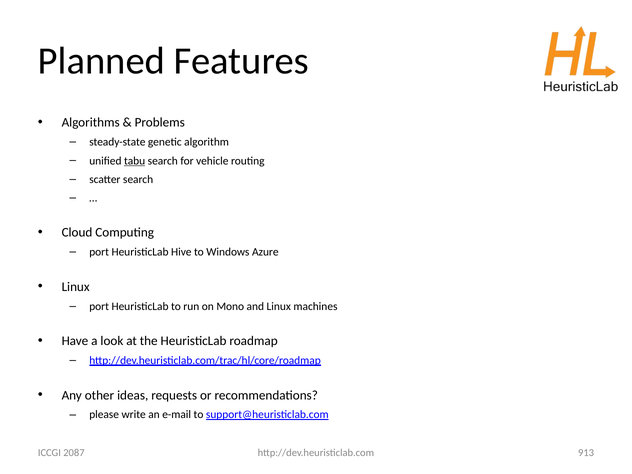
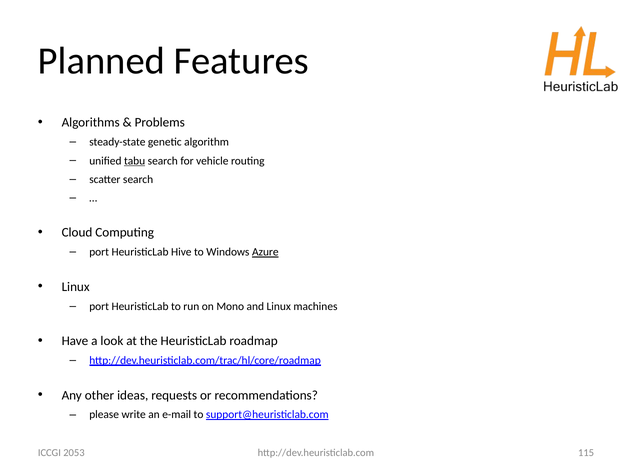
Azure underline: none -> present
913: 913 -> 115
2087: 2087 -> 2053
